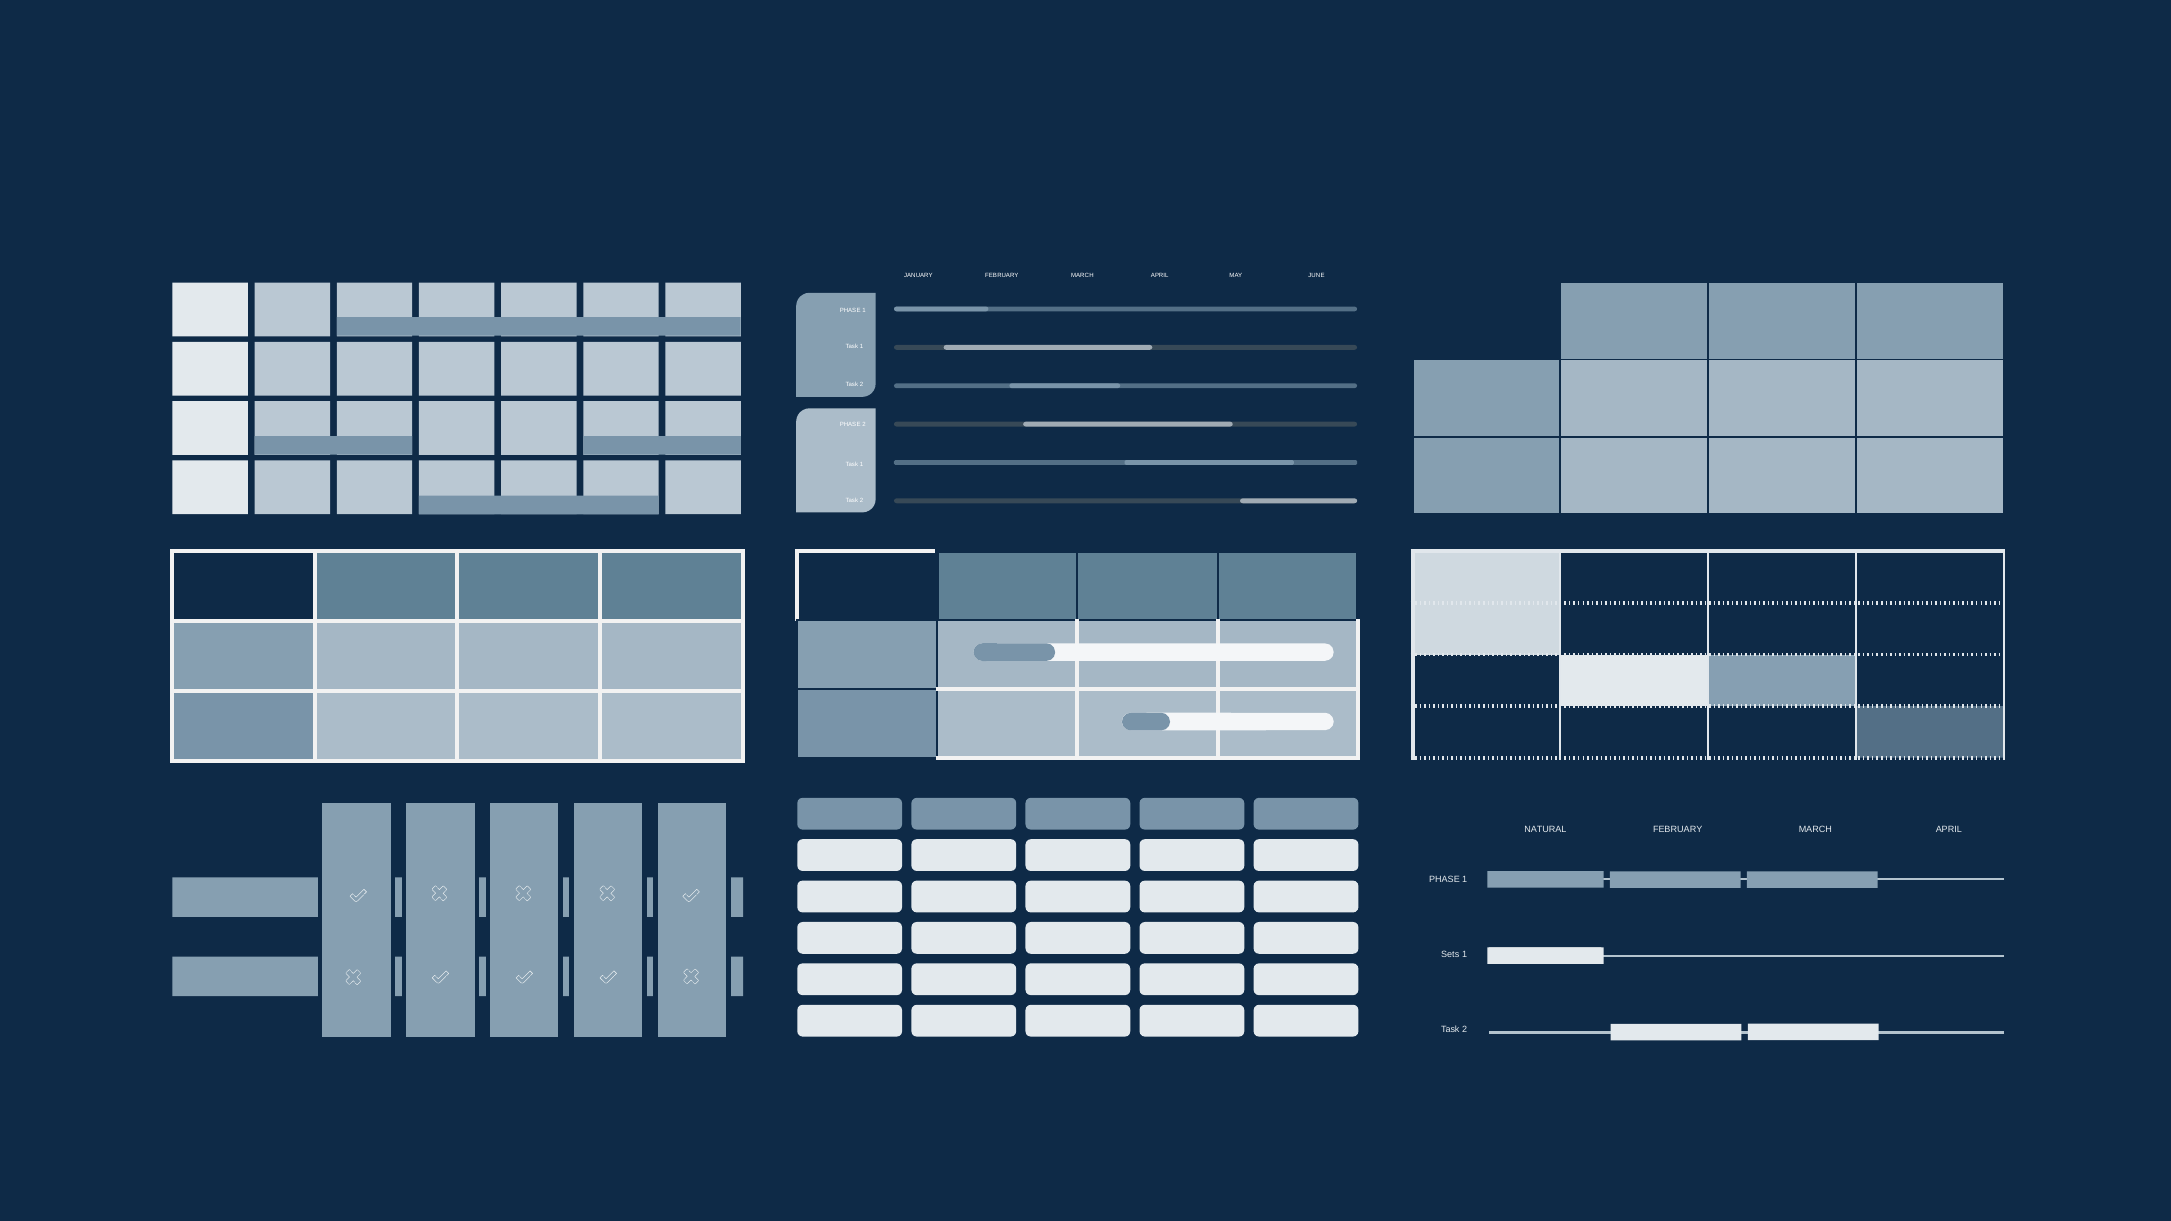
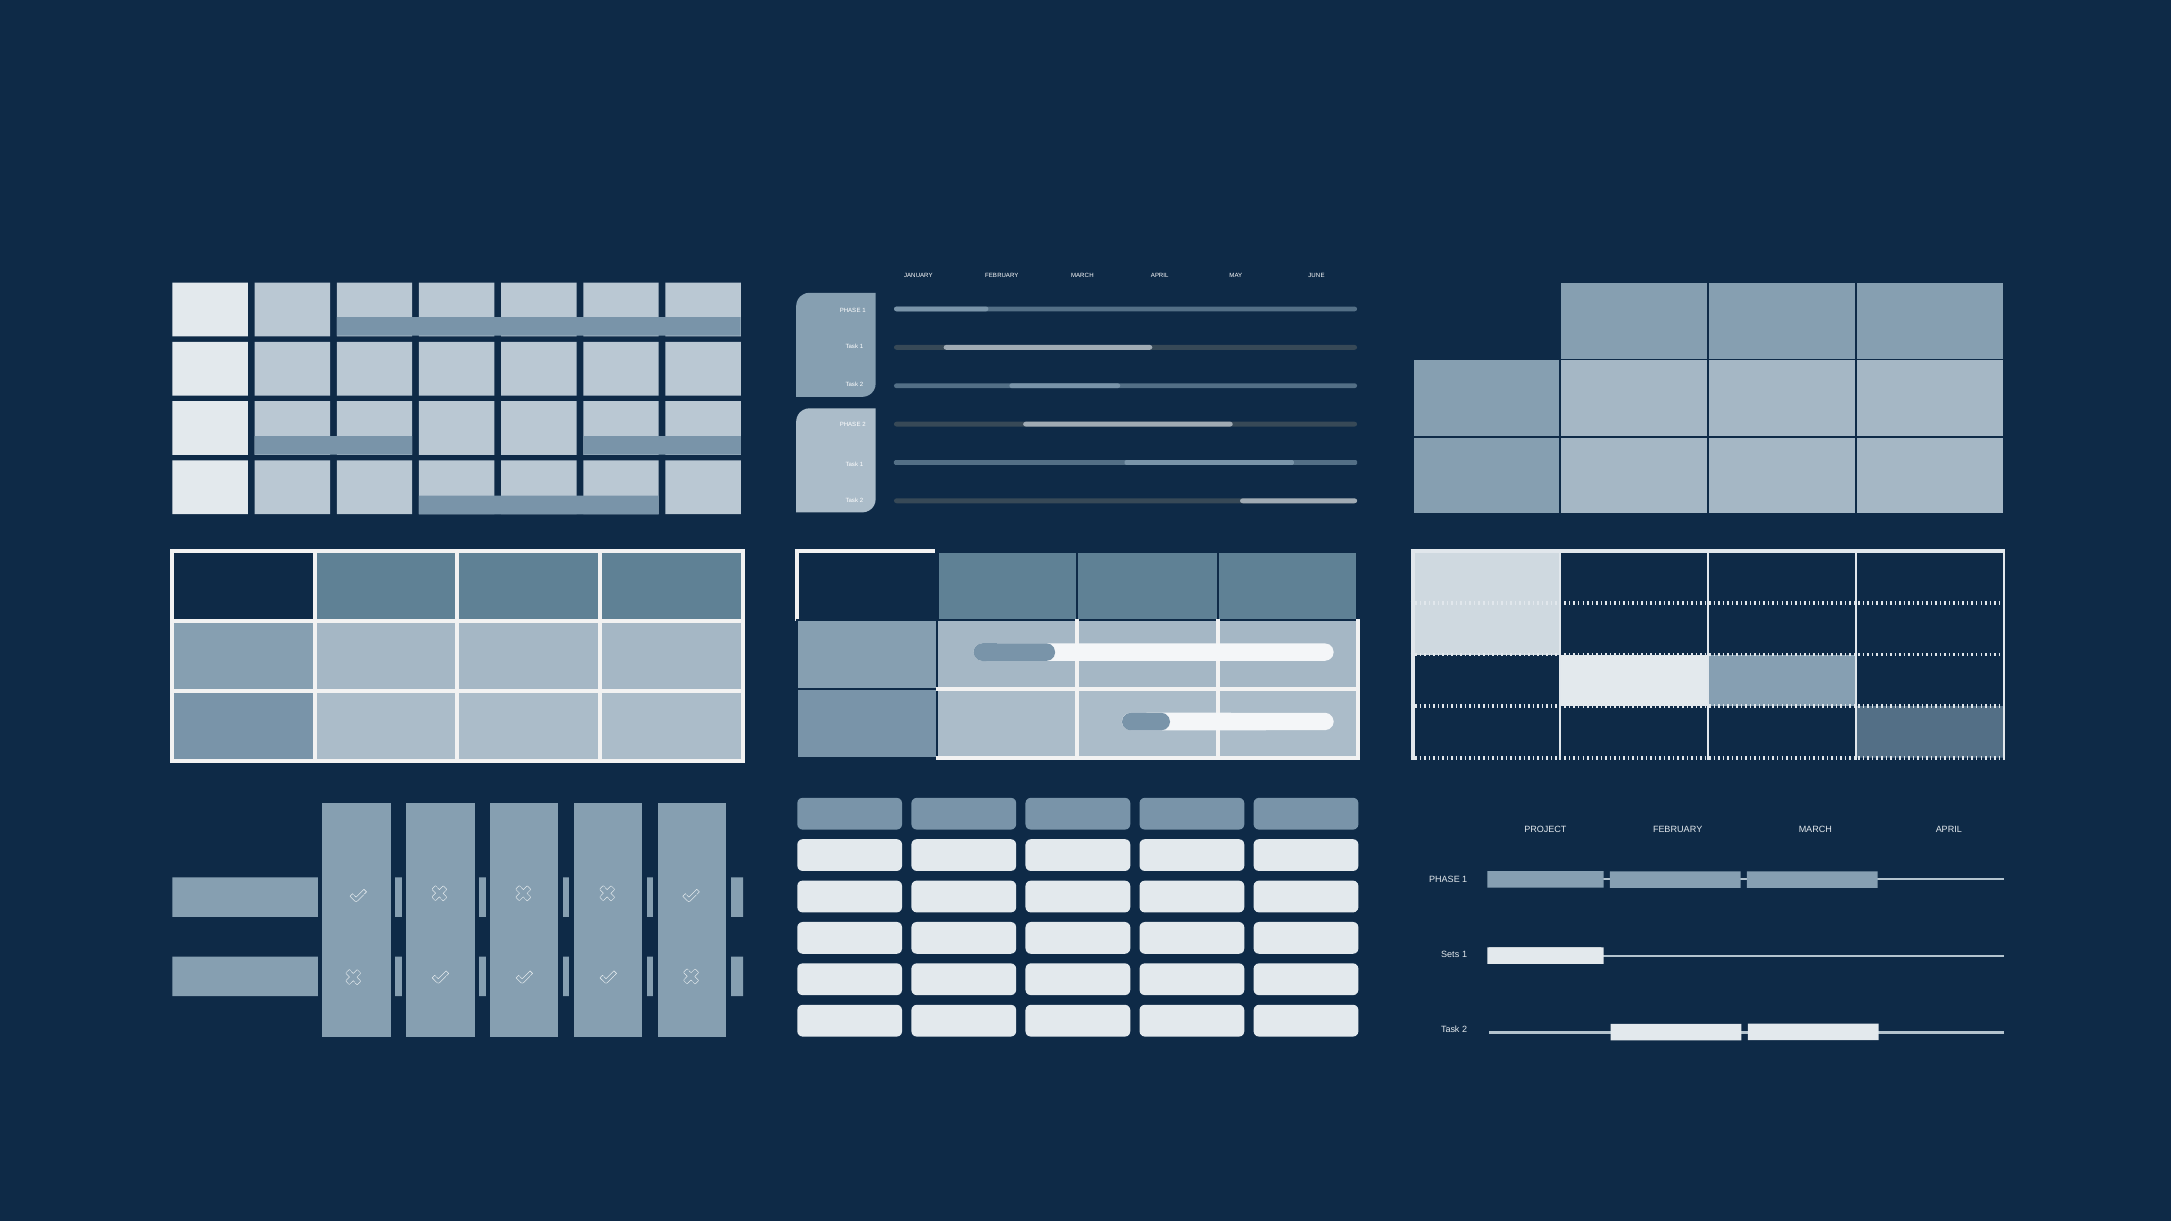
NATURAL: NATURAL -> PROJECT
